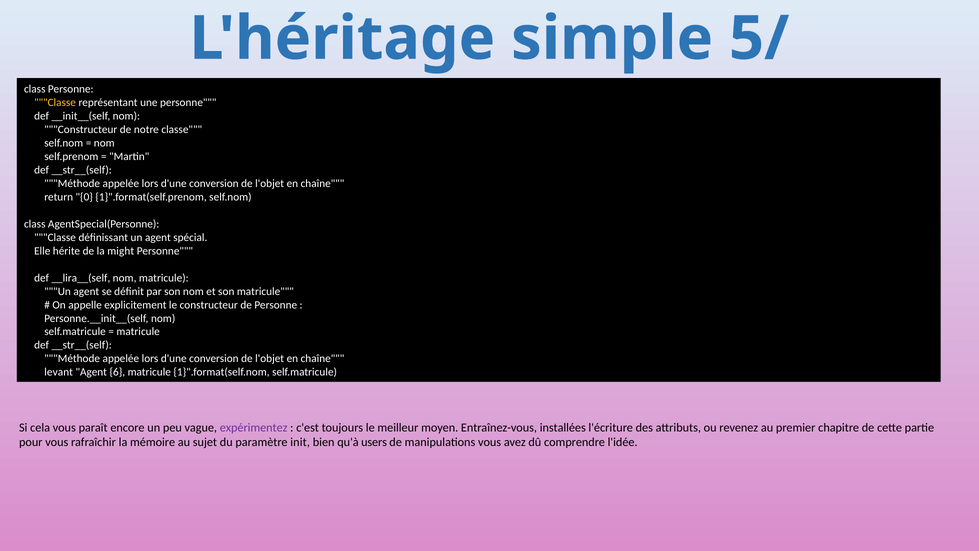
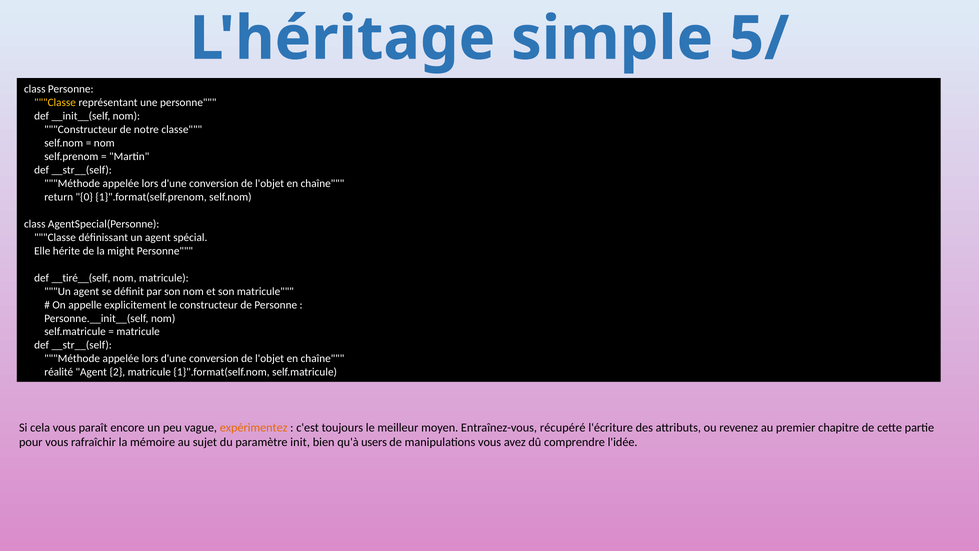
__lira__(self: __lira__(self -> __tiré__(self
levant: levant -> réalité
6: 6 -> 2
expérimentez colour: purple -> orange
installées: installées -> récupéré
